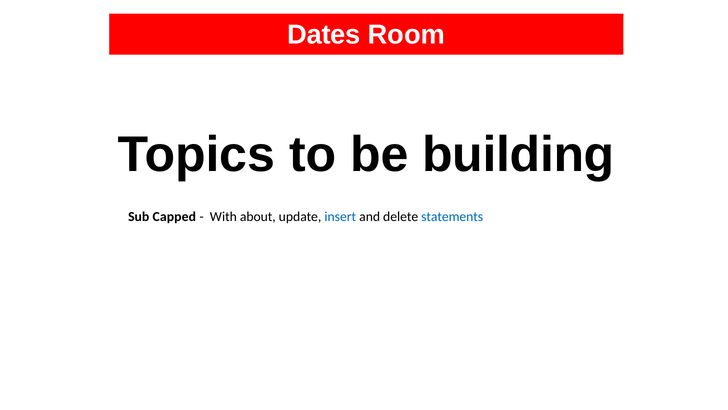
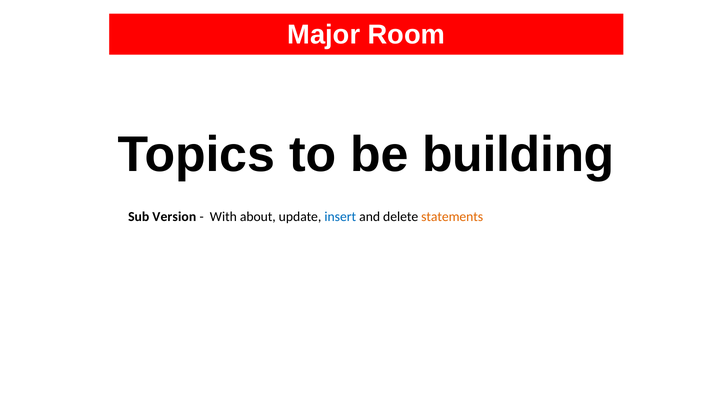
Dates: Dates -> Major
Capped: Capped -> Version
statements colour: blue -> orange
